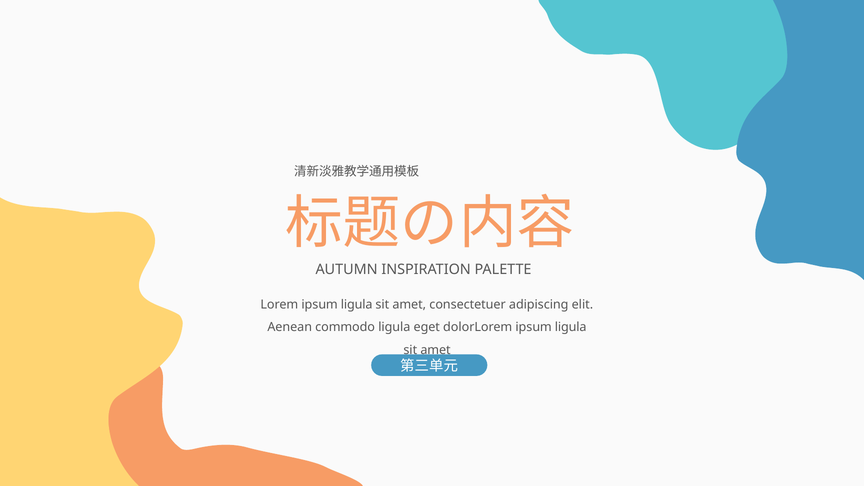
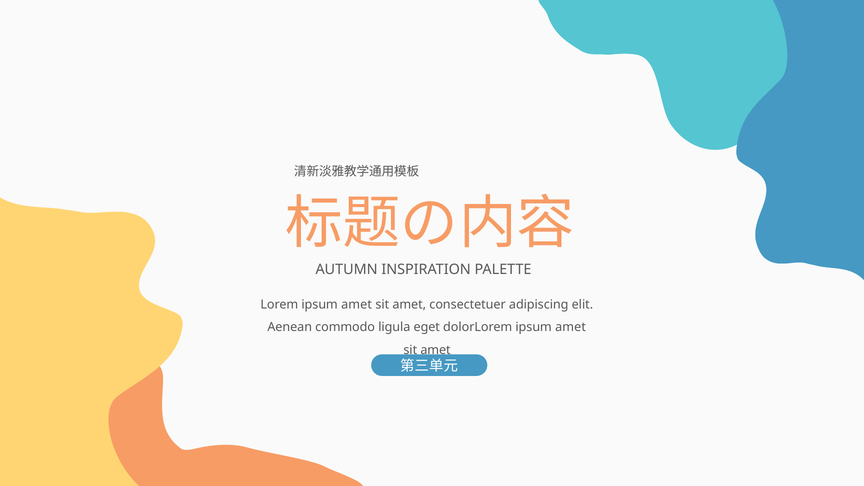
Lorem ipsum ligula: ligula -> amet
dolorLorem ipsum ligula: ligula -> amet
